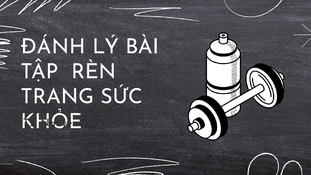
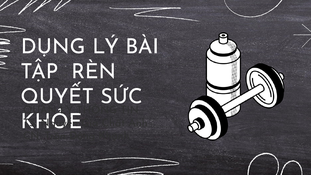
ĐÁNH: ĐÁNH -> DỤNG
TRANG: TRANG -> QUYẾT
